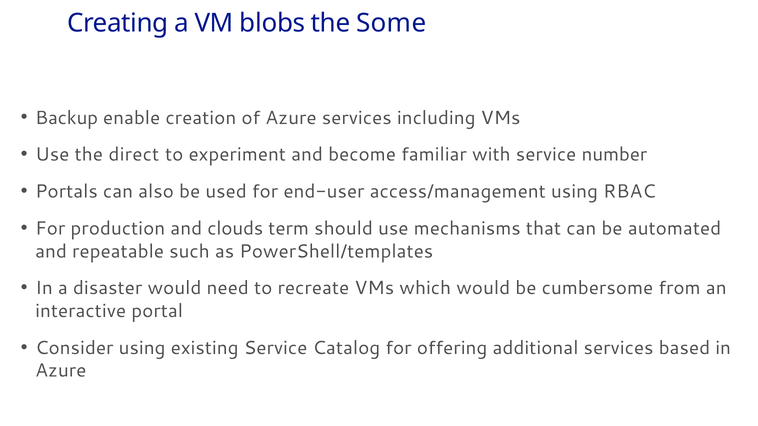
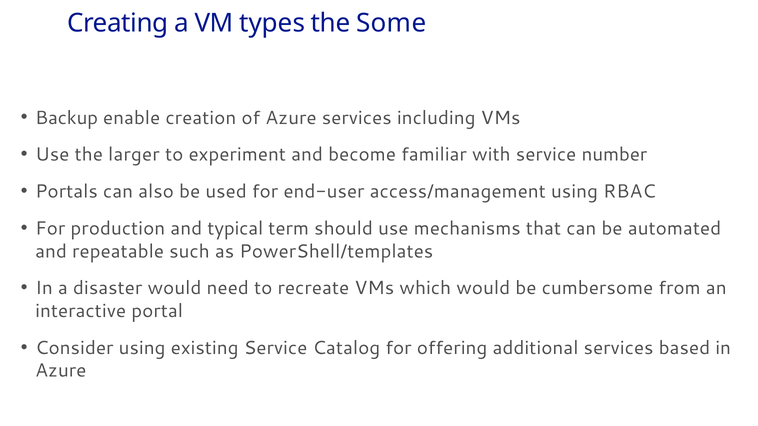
blobs: blobs -> types
direct: direct -> larger
clouds: clouds -> typical
